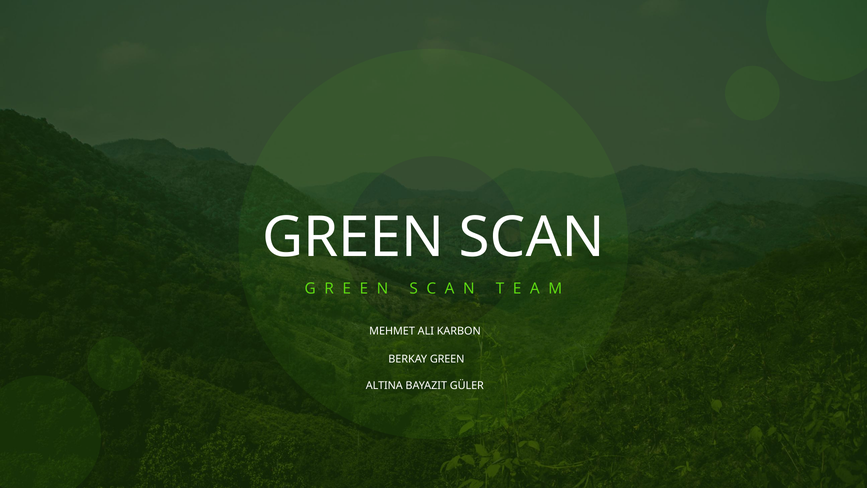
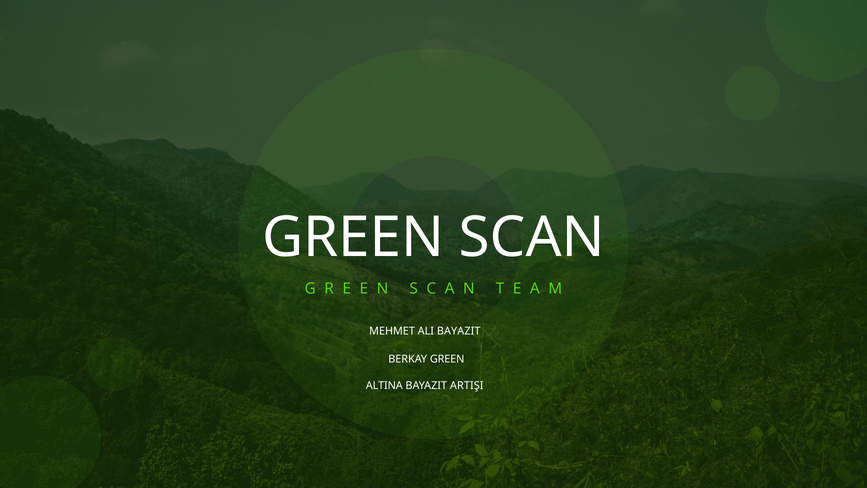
ALI KARBON: KARBON -> BAYAZIT
GÜLER: GÜLER -> ARTIŞI
